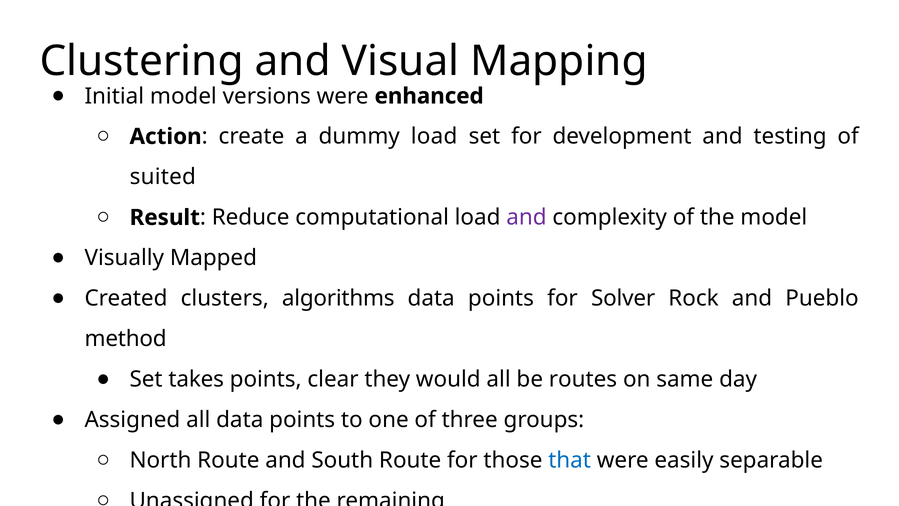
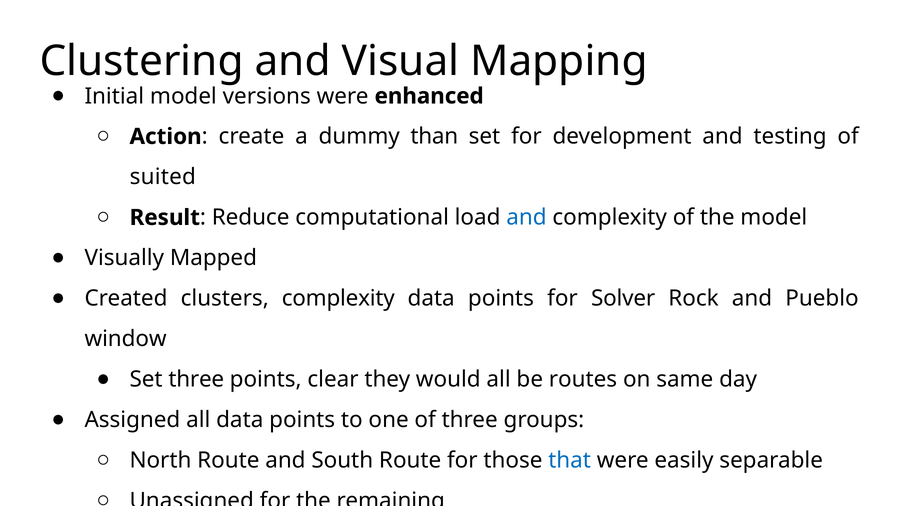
dummy load: load -> than
and at (526, 217) colour: purple -> blue
clusters algorithms: algorithms -> complexity
method: method -> window
Set takes: takes -> three
